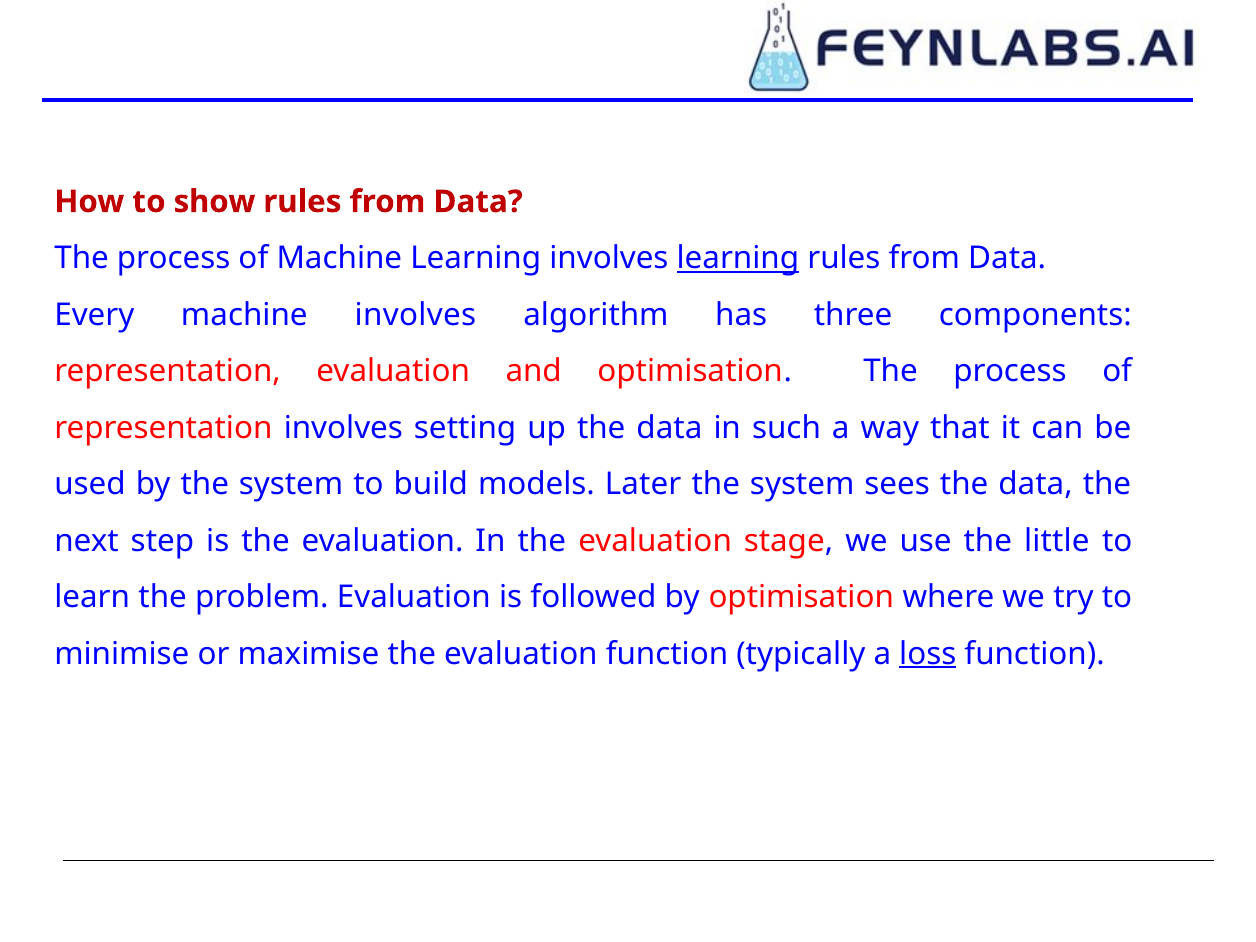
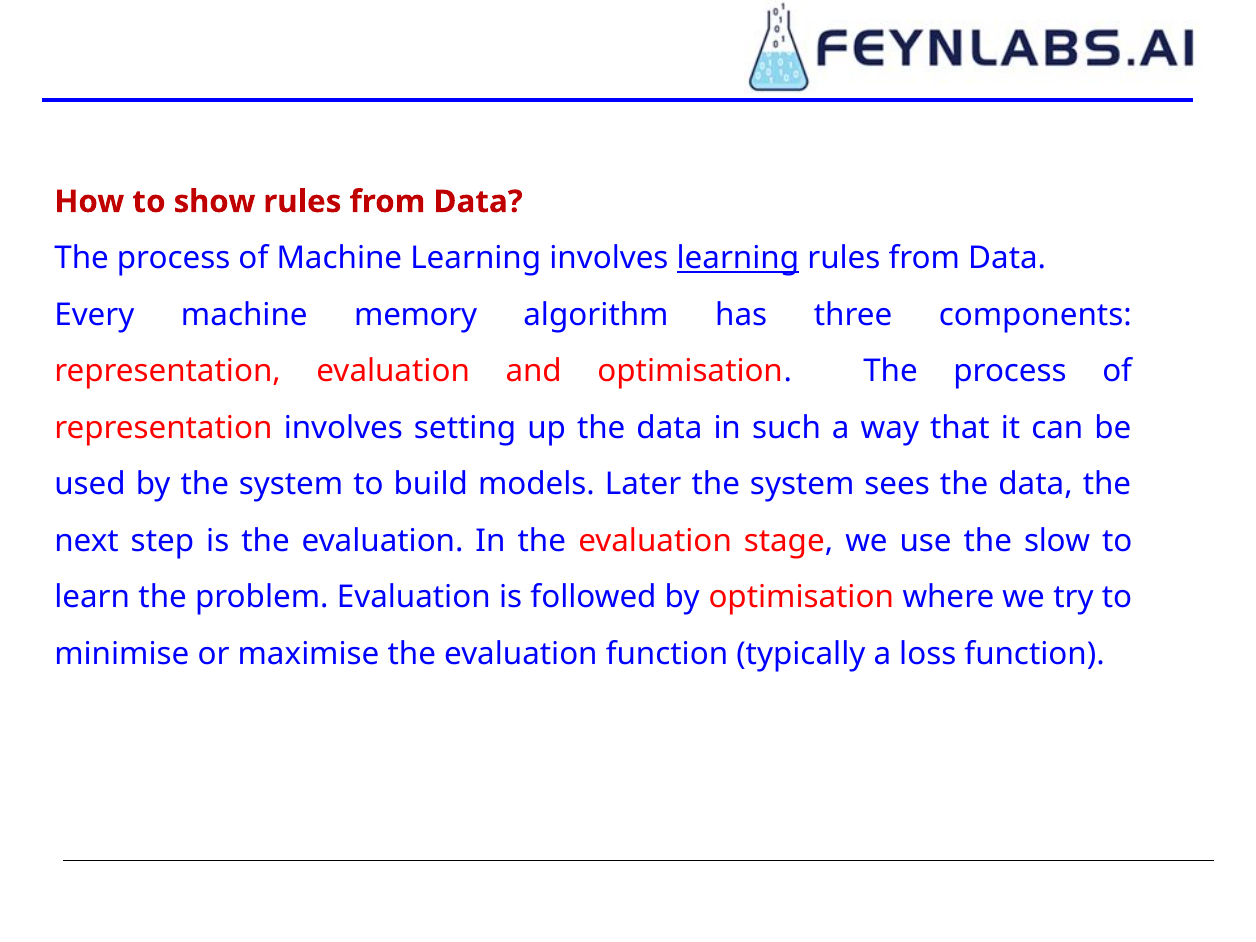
machine involves: involves -> memory
little: little -> slow
loss underline: present -> none
